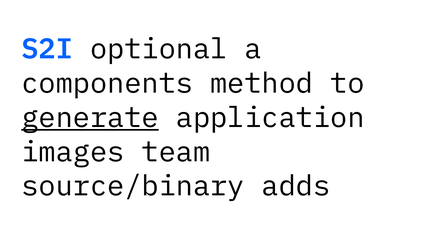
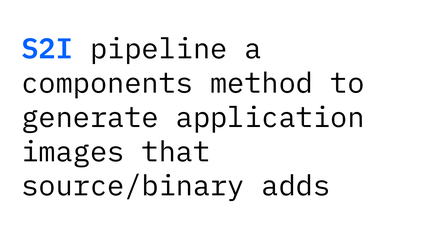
optional: optional -> pipeline
generate underline: present -> none
team: team -> that
